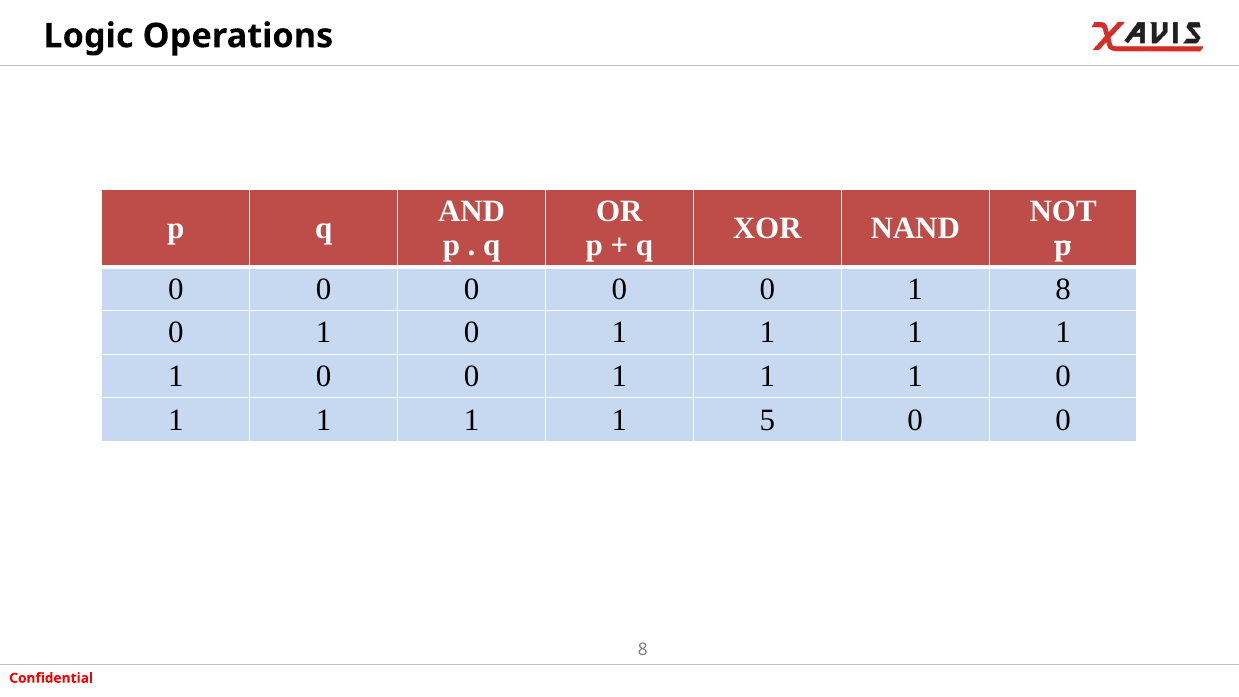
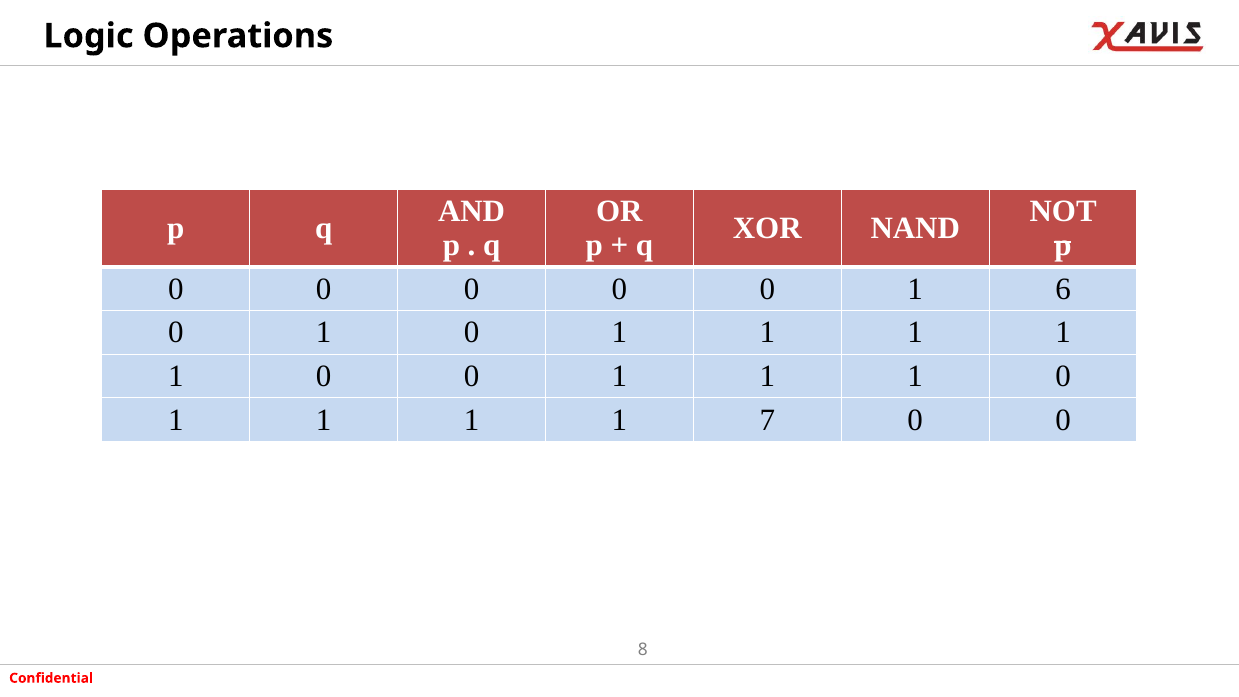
1 8: 8 -> 6
5: 5 -> 7
